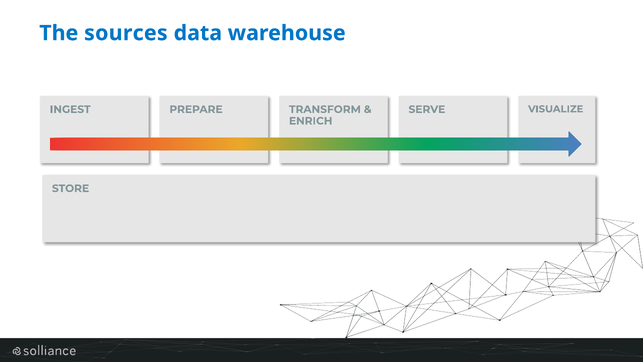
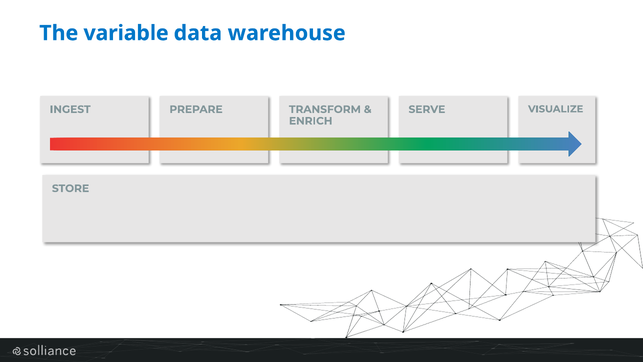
sources: sources -> variable
